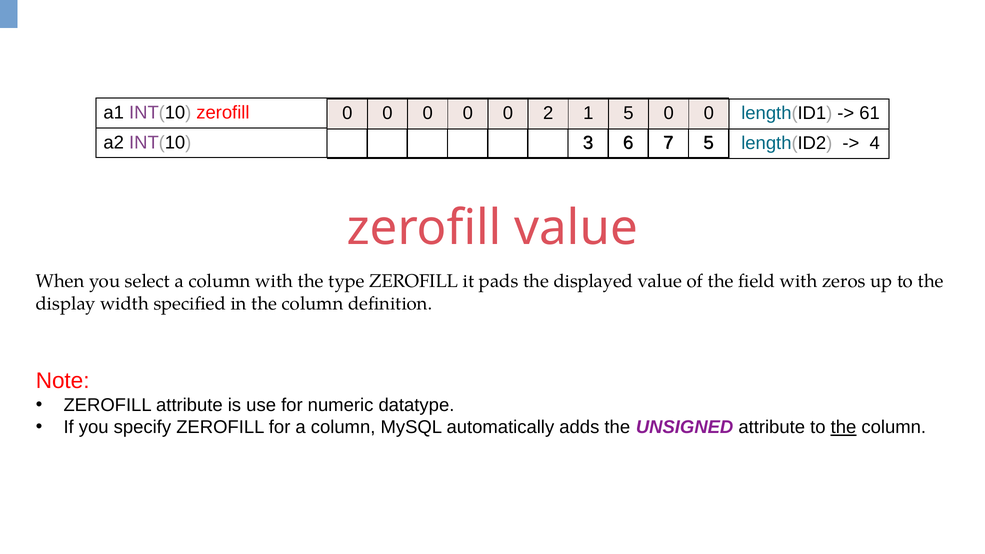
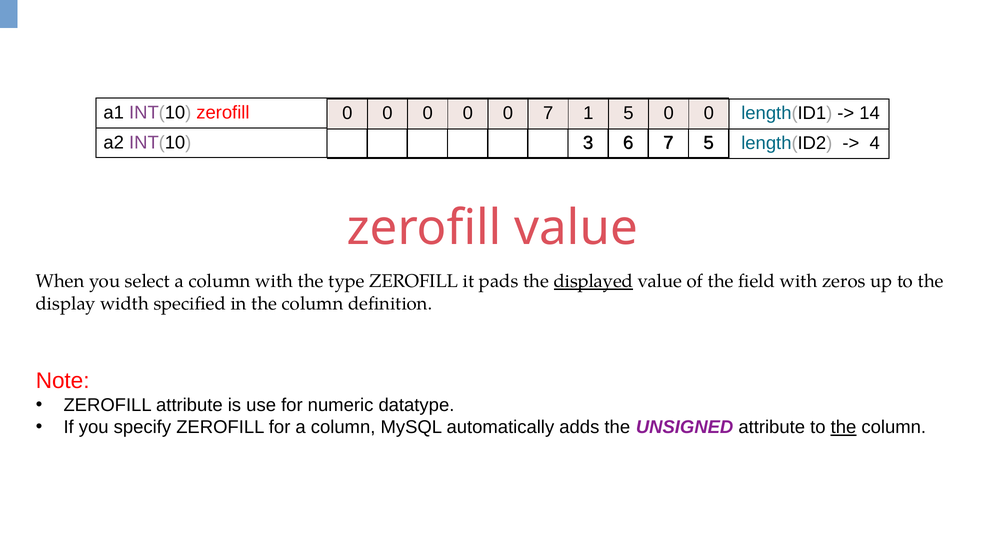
0 2: 2 -> 7
61: 61 -> 14
displayed underline: none -> present
